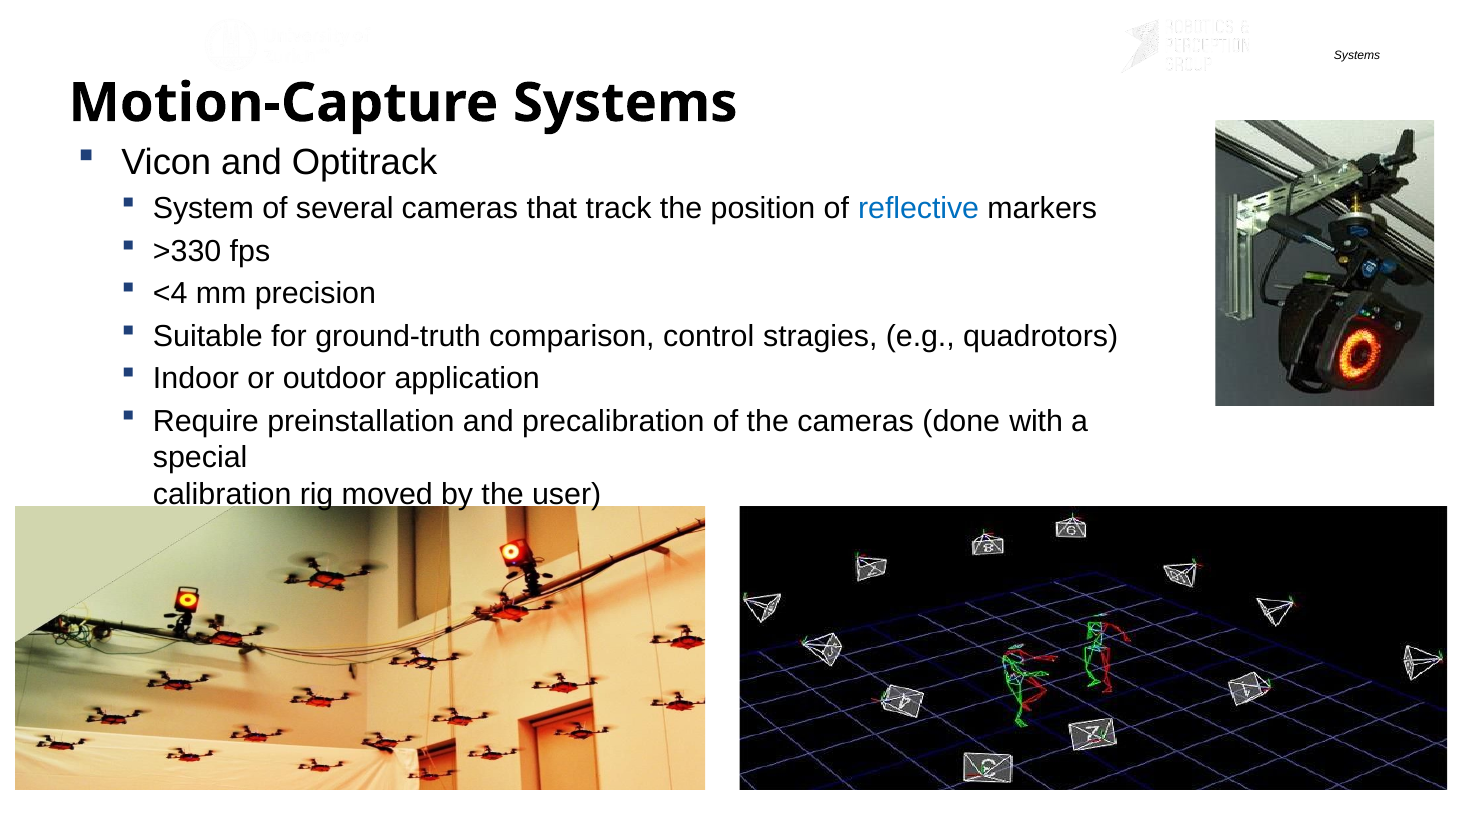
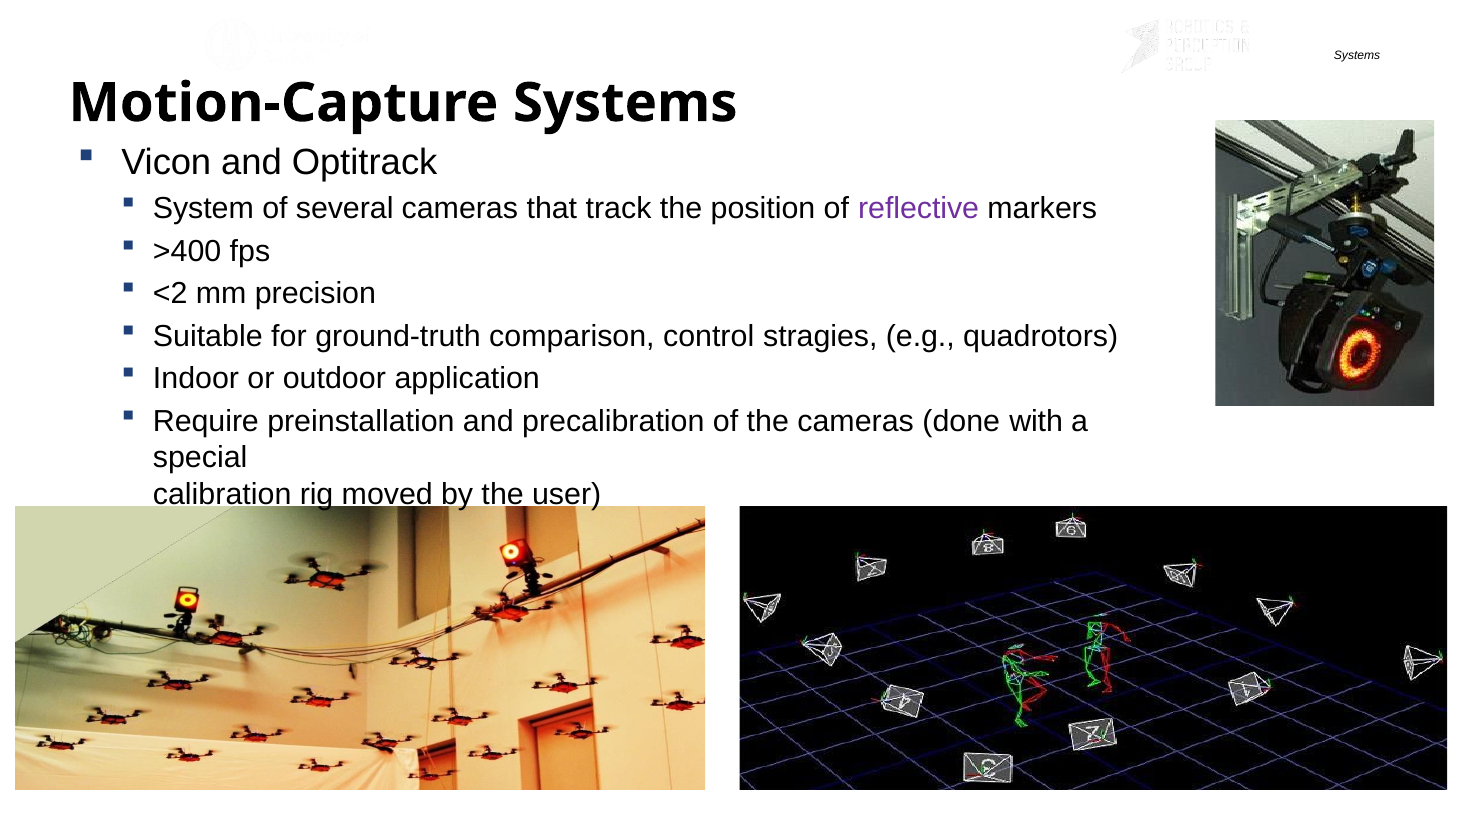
reflective colour: blue -> purple
>330: >330 -> >400
<4: <4 -> <2
